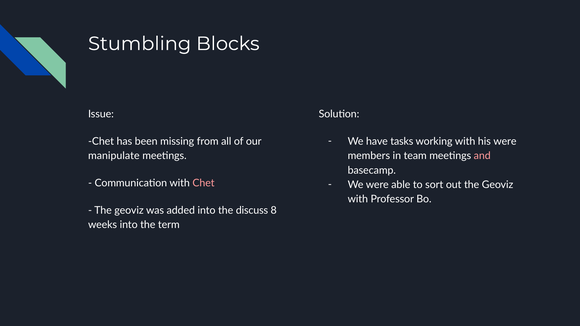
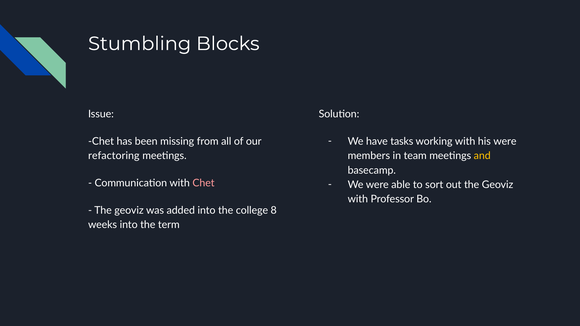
manipulate: manipulate -> refactoring
and colour: pink -> yellow
discuss: discuss -> college
